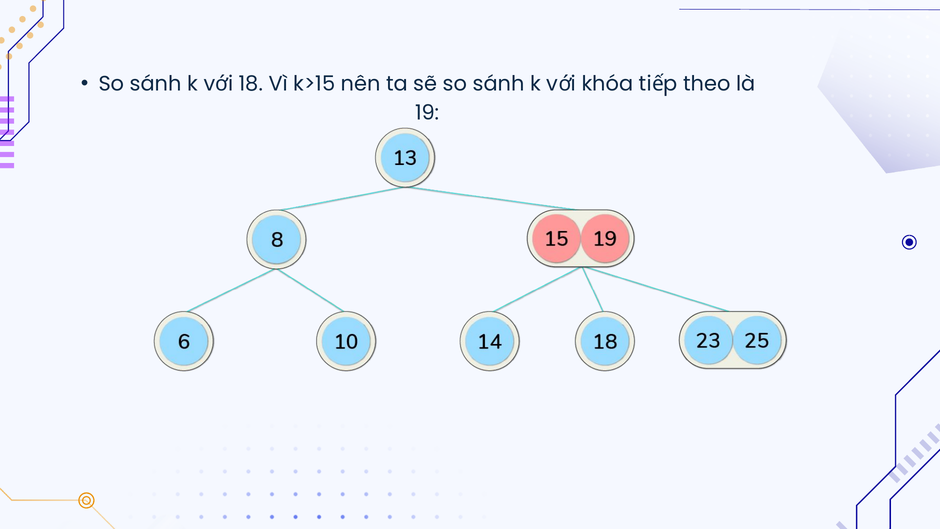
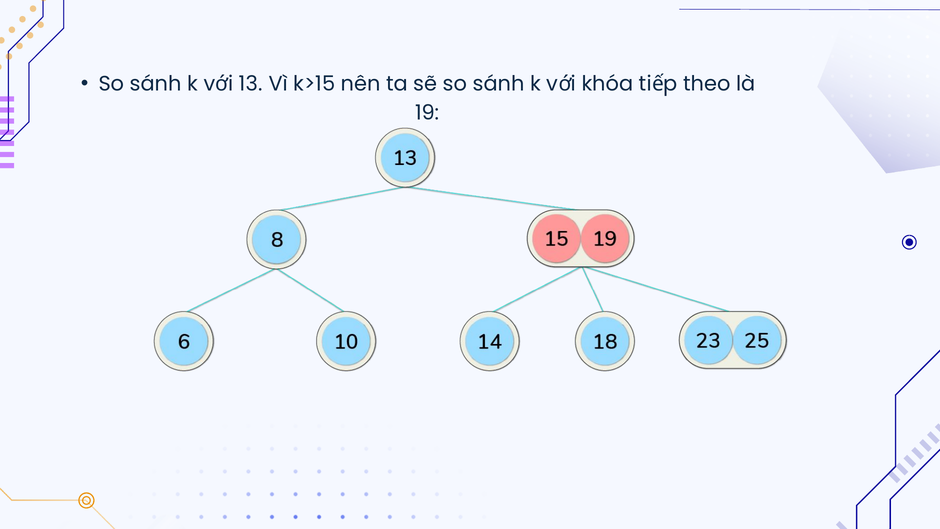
18: 18 -> 13
